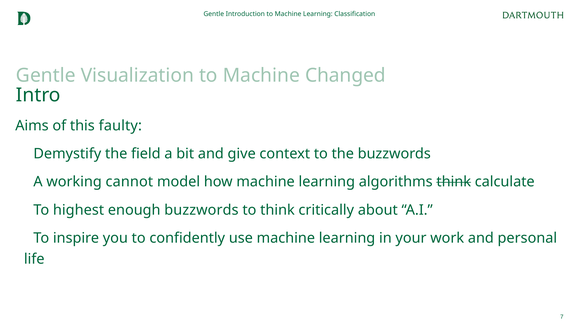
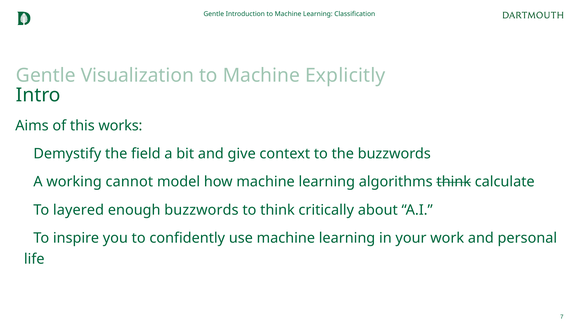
Changed: Changed -> Explicitly
faulty: faulty -> works
highest: highest -> layered
